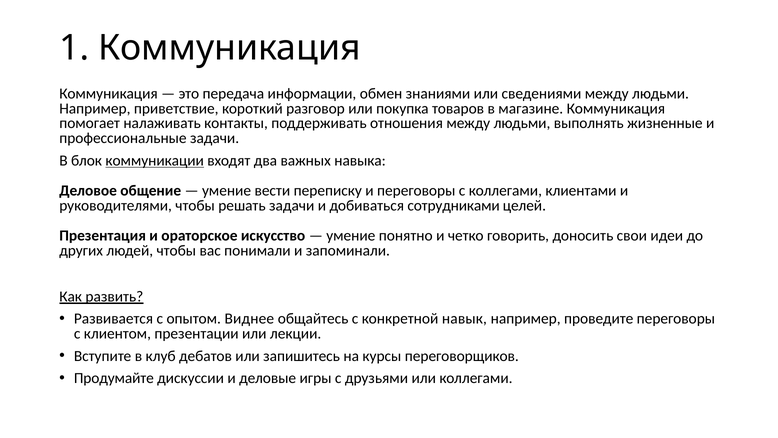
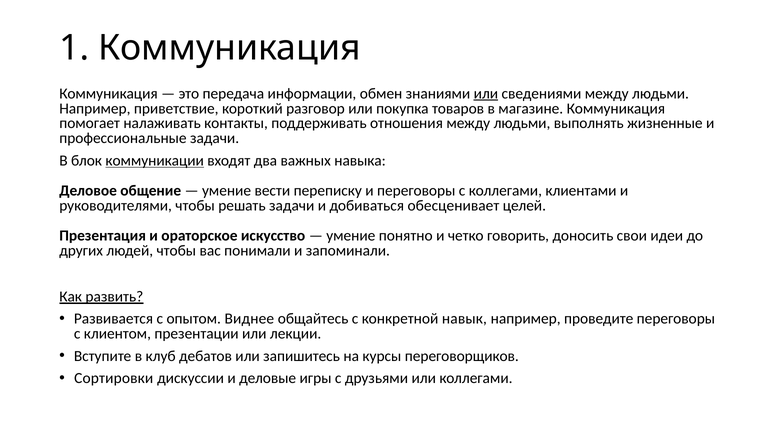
или at (486, 93) underline: none -> present
сотрудниками: сотрудниками -> обесценивает
Продумайте: Продумайте -> Сортировки
